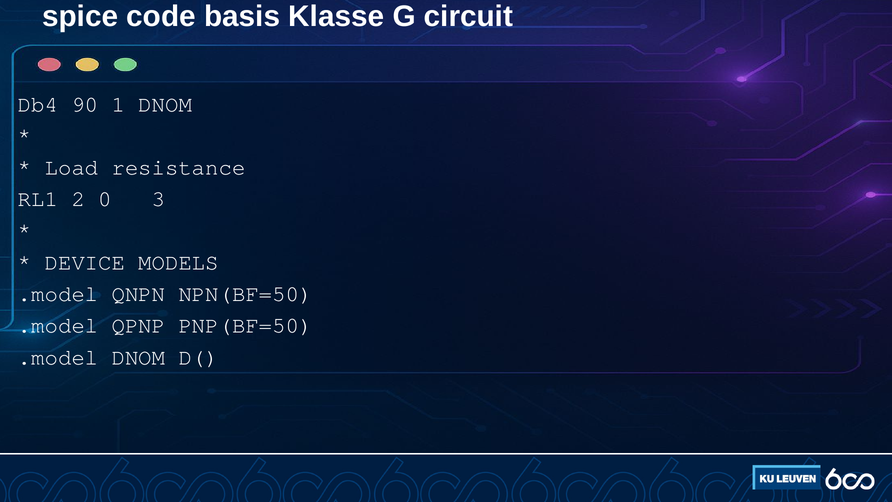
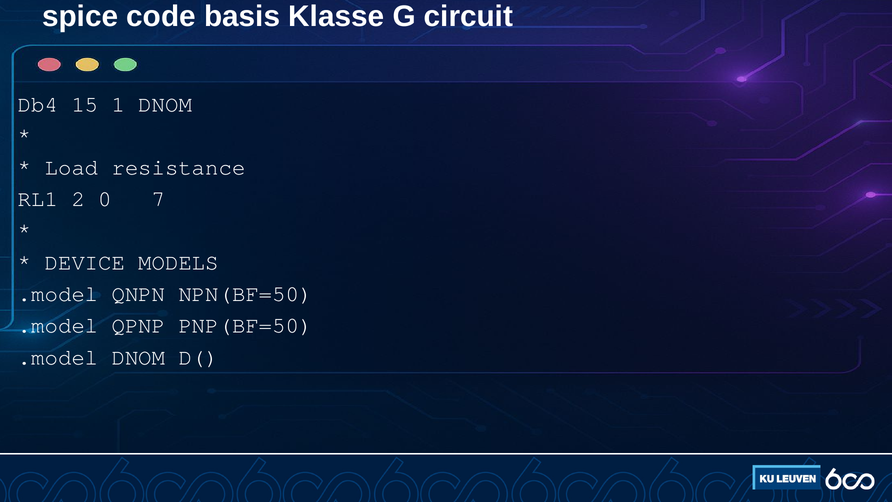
90: 90 -> 15
3: 3 -> 7
